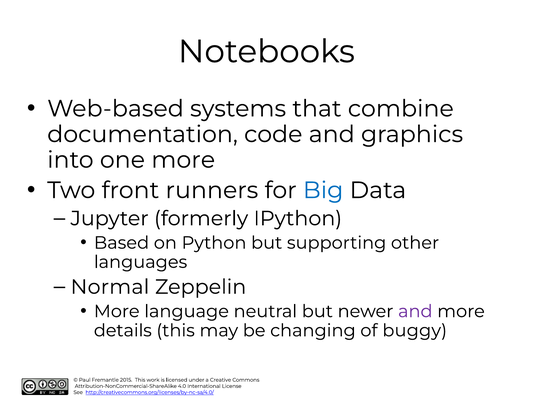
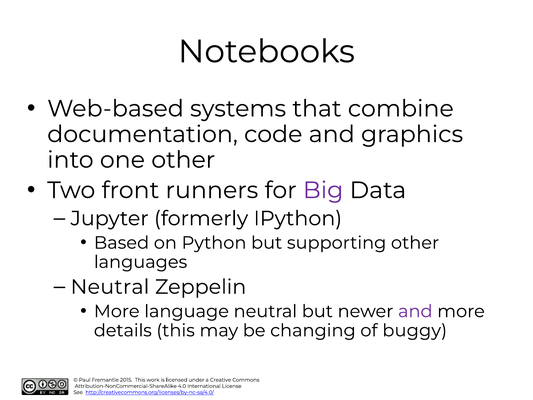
one more: more -> other
Big colour: blue -> purple
Normal at (110, 287): Normal -> Neutral
